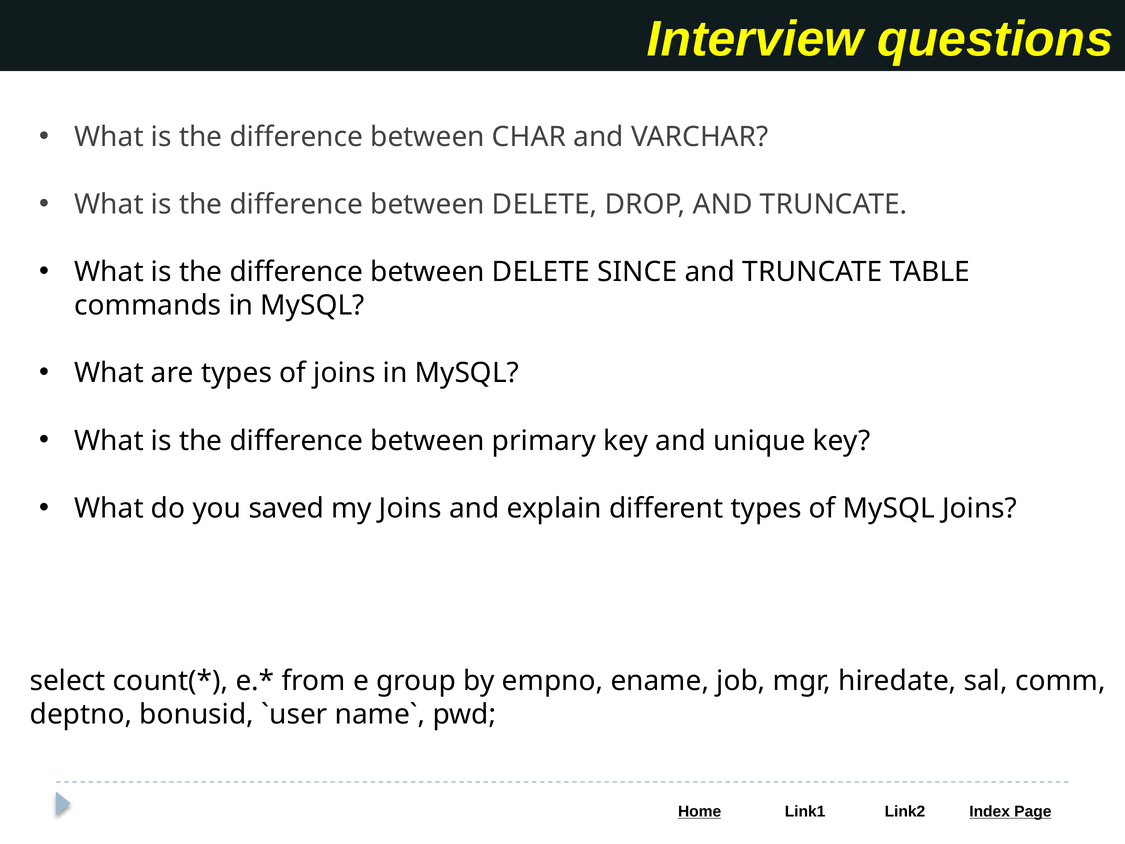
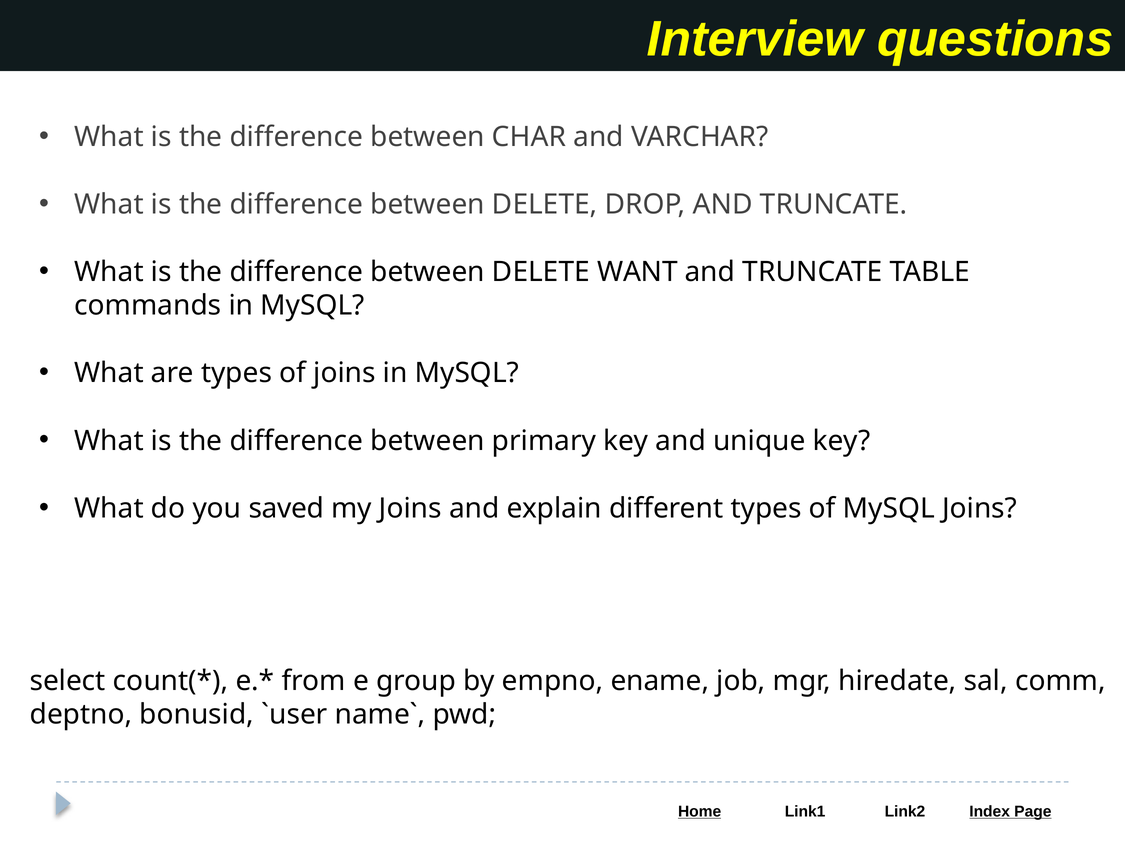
SINCE: SINCE -> WANT
